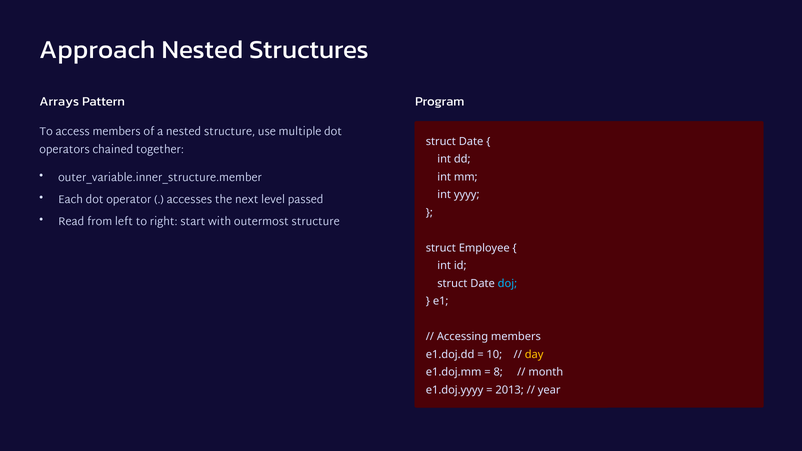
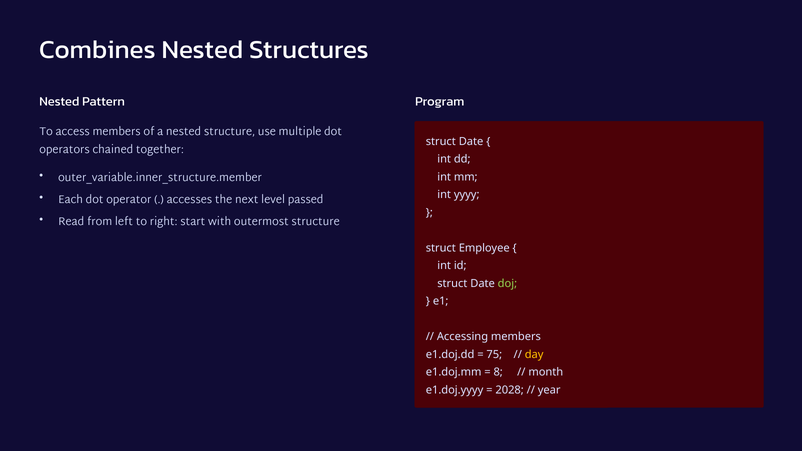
Approach: Approach -> Combines
Arrays at (59, 102): Arrays -> Nested
doj colour: light blue -> light green
10: 10 -> 75
2013: 2013 -> 2028
